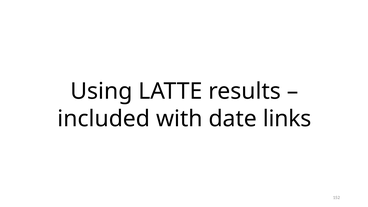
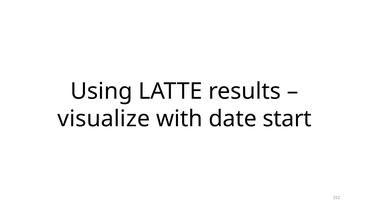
included at (104, 119): included -> visualize
links: links -> start
